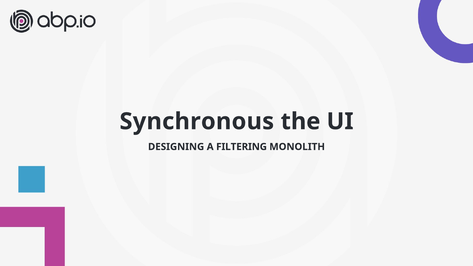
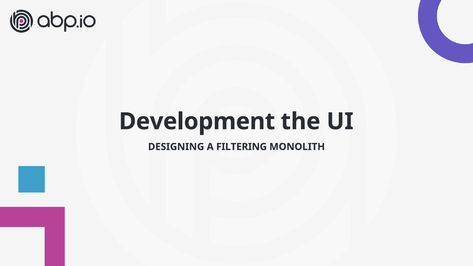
Synchronous: Synchronous -> Development
